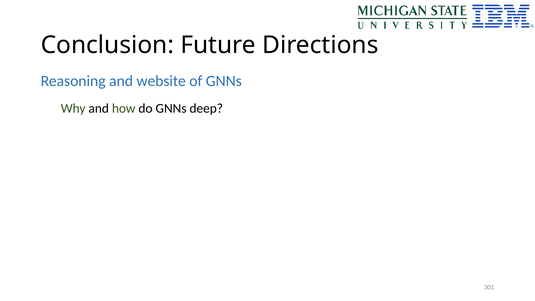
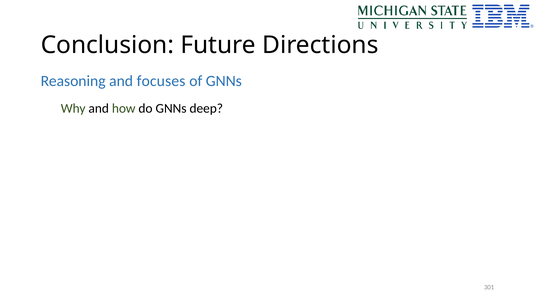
website: website -> focuses
